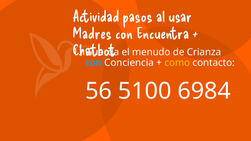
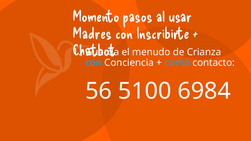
Actividad: Actividad -> Momento
Encuentra: Encuentra -> Inscribirte
como colour: yellow -> light blue
